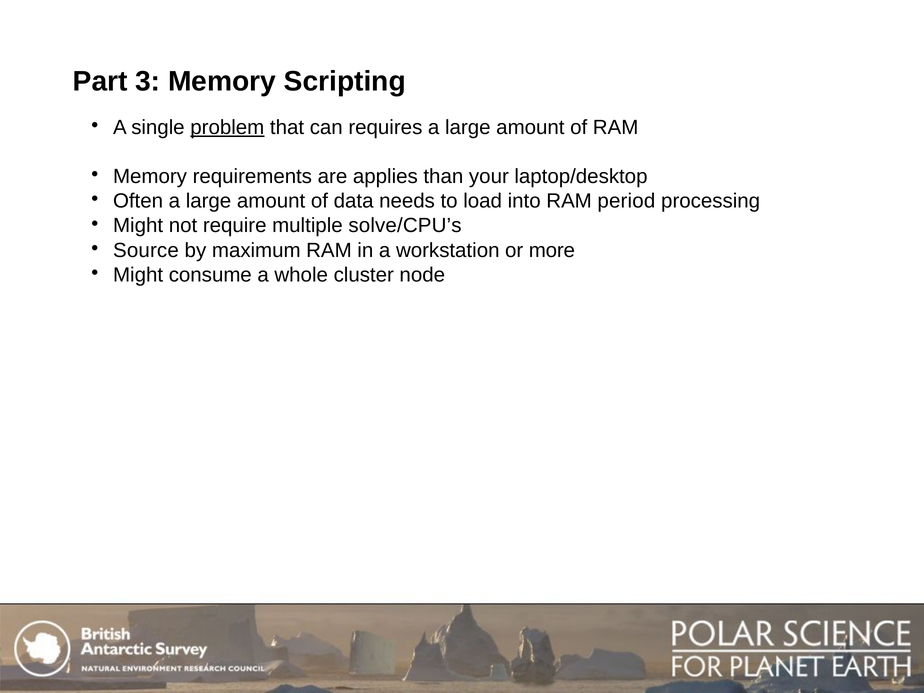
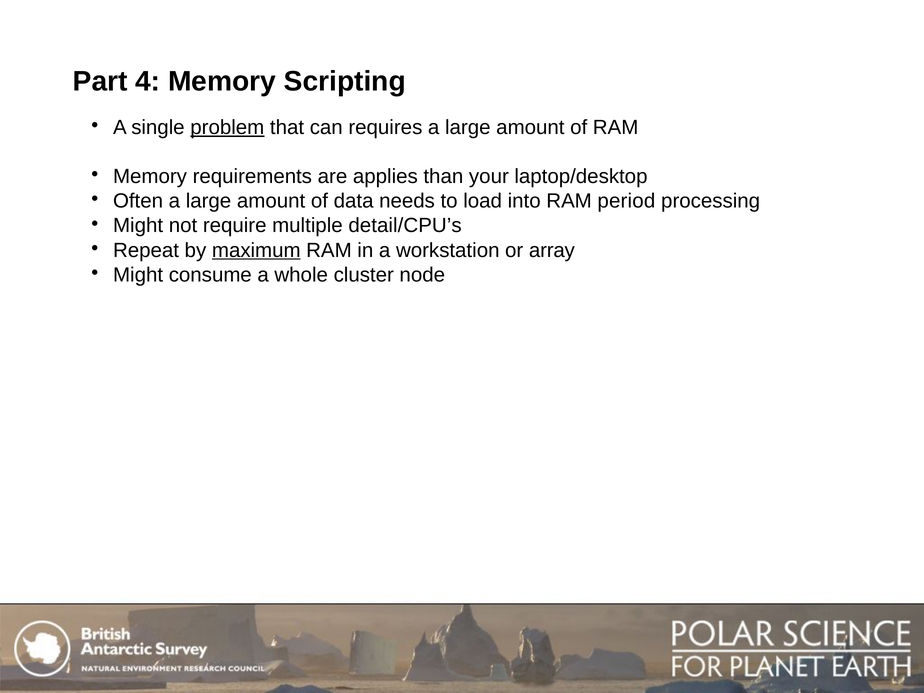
3: 3 -> 4
solve/CPU’s: solve/CPU’s -> detail/CPU’s
Source: Source -> Repeat
maximum underline: none -> present
more: more -> array
